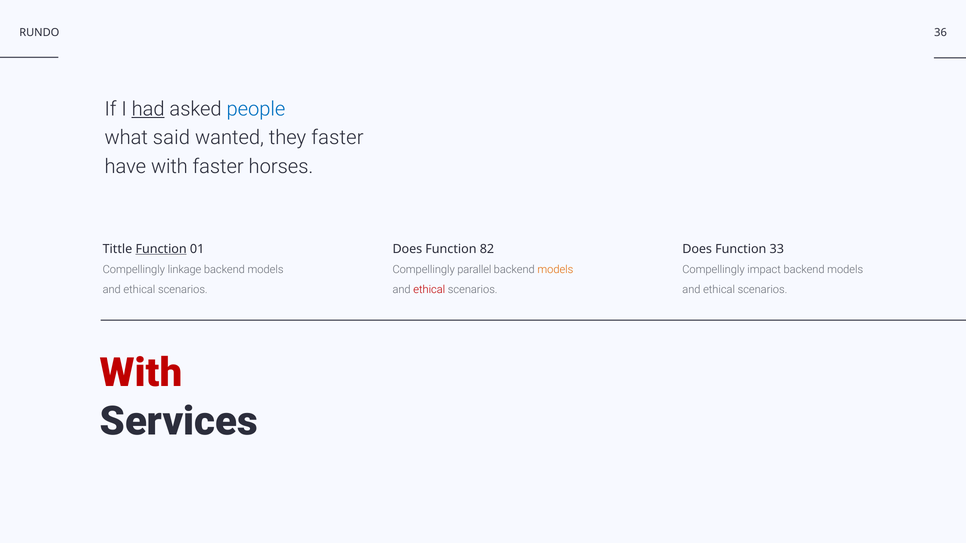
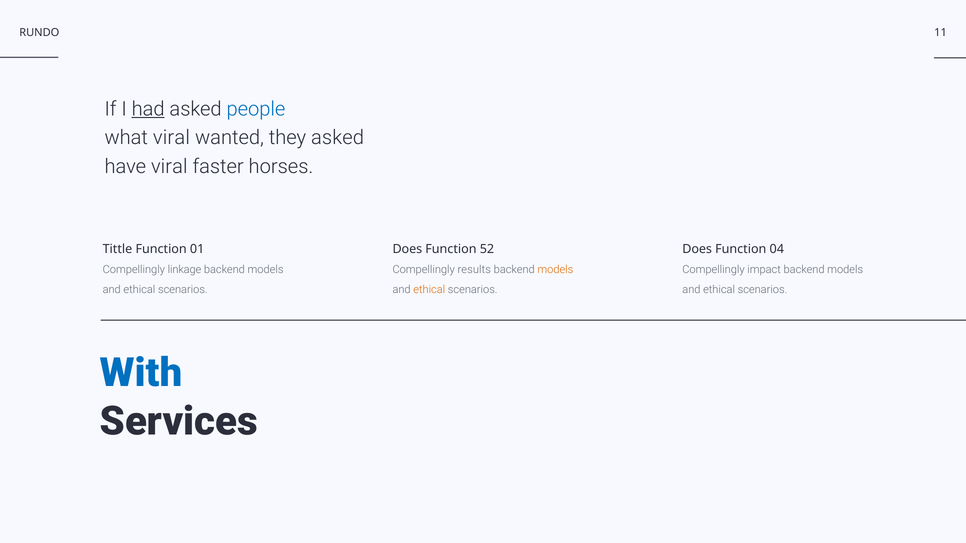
36: 36 -> 11
what said: said -> viral
they faster: faster -> asked
have with: with -> viral
Function at (161, 249) underline: present -> none
82: 82 -> 52
33: 33 -> 04
parallel: parallel -> results
ethical at (429, 290) colour: red -> orange
With at (141, 373) colour: red -> blue
